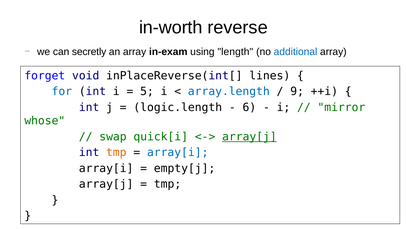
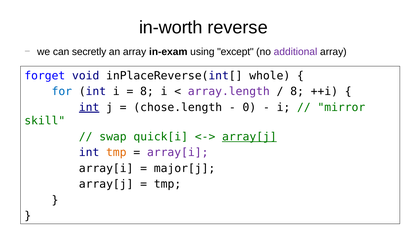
length: length -> except
additional colour: blue -> purple
lines: lines -> whole
5 at (147, 91): 5 -> 8
array.length colour: blue -> purple
9 at (297, 91): 9 -> 8
int at (89, 107) underline: none -> present
logic.length: logic.length -> chose.length
6: 6 -> 0
whose: whose -> skill
array[i at (178, 153) colour: blue -> purple
empty[j: empty[j -> major[j
